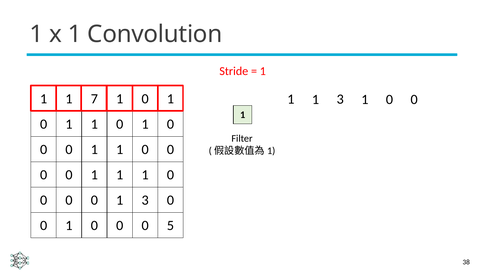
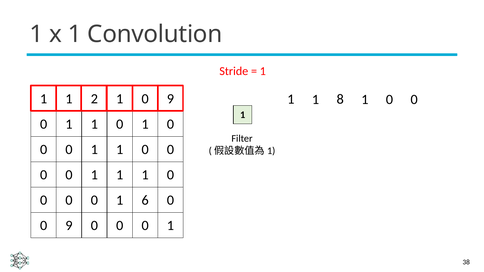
7: 7 -> 2
1 at (170, 99): 1 -> 9
1 1 3: 3 -> 8
0 1 3: 3 -> 6
1 at (69, 226): 1 -> 9
5 at (170, 226): 5 -> 1
